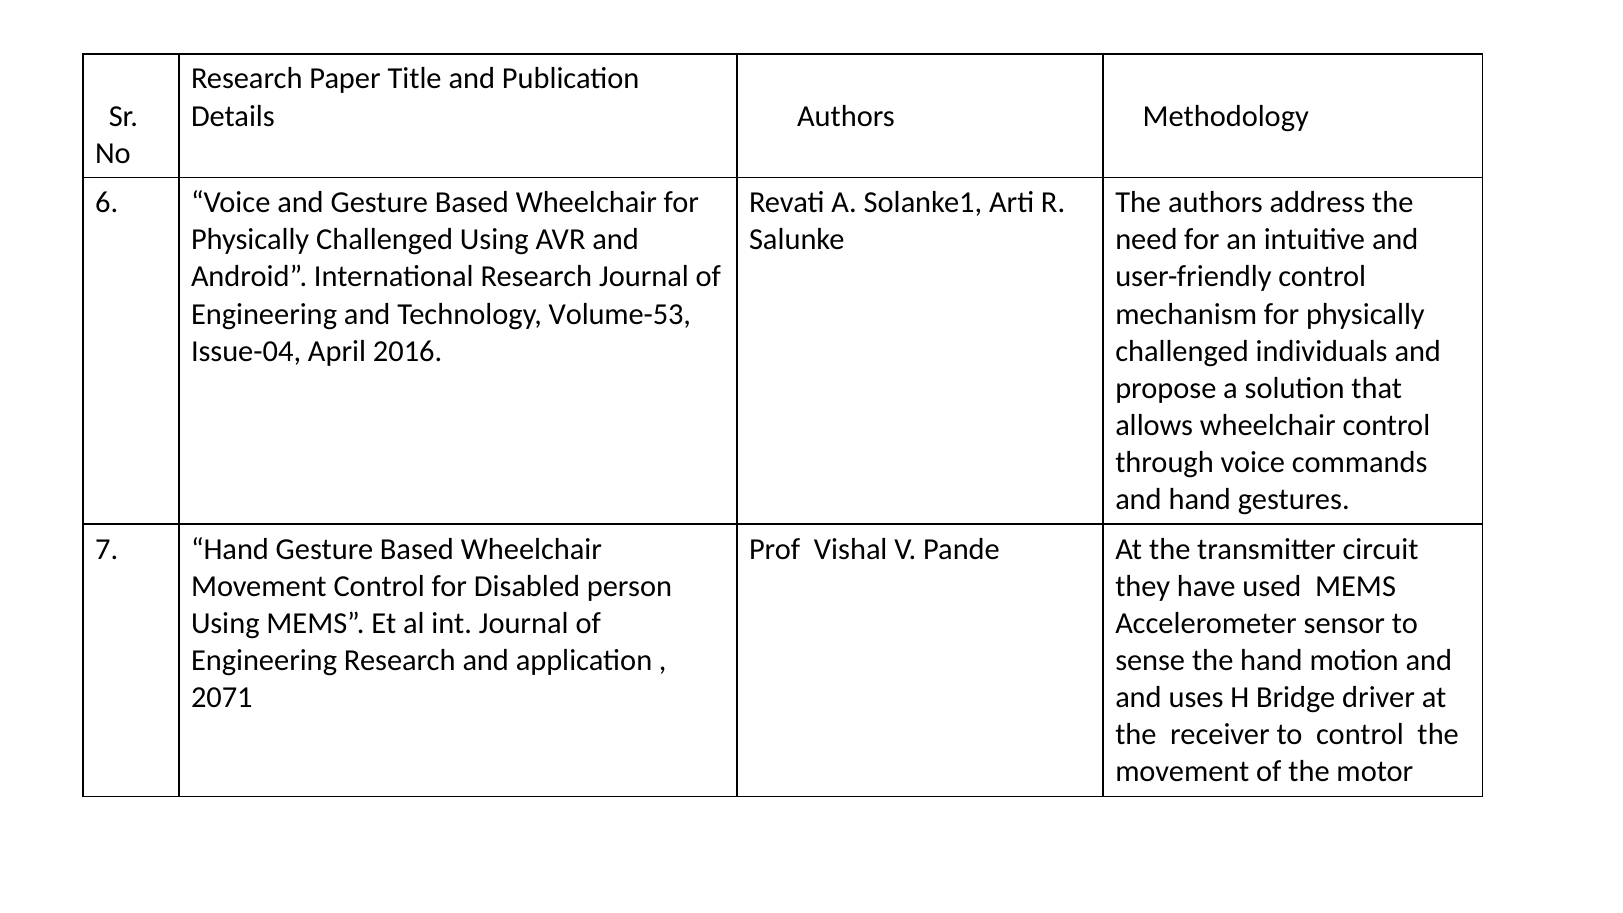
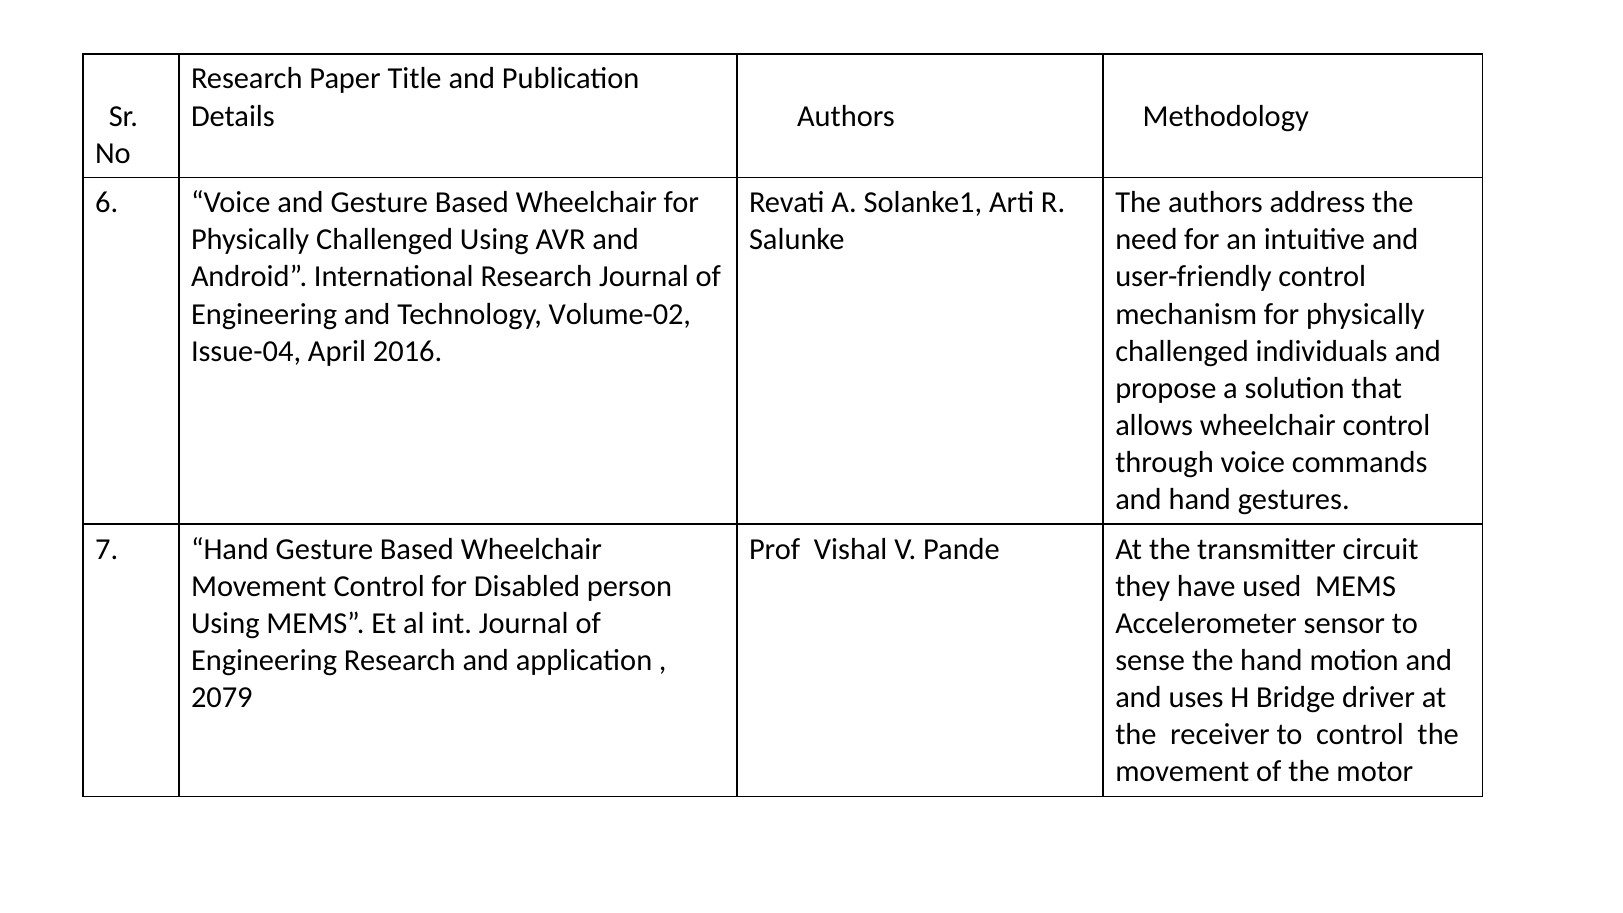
Volume-53: Volume-53 -> Volume-02
2071: 2071 -> 2079
